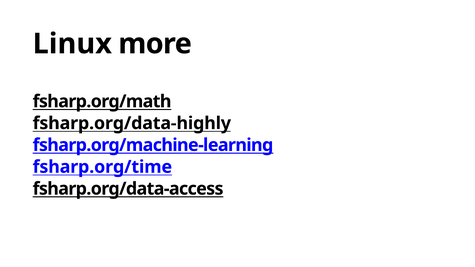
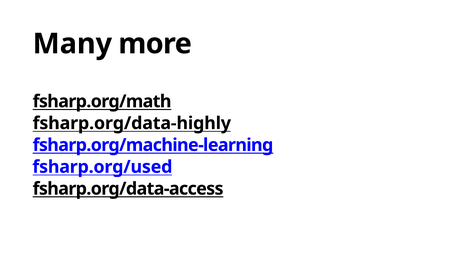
Linux: Linux -> Many
fsharp.org/time: fsharp.org/time -> fsharp.org/used
